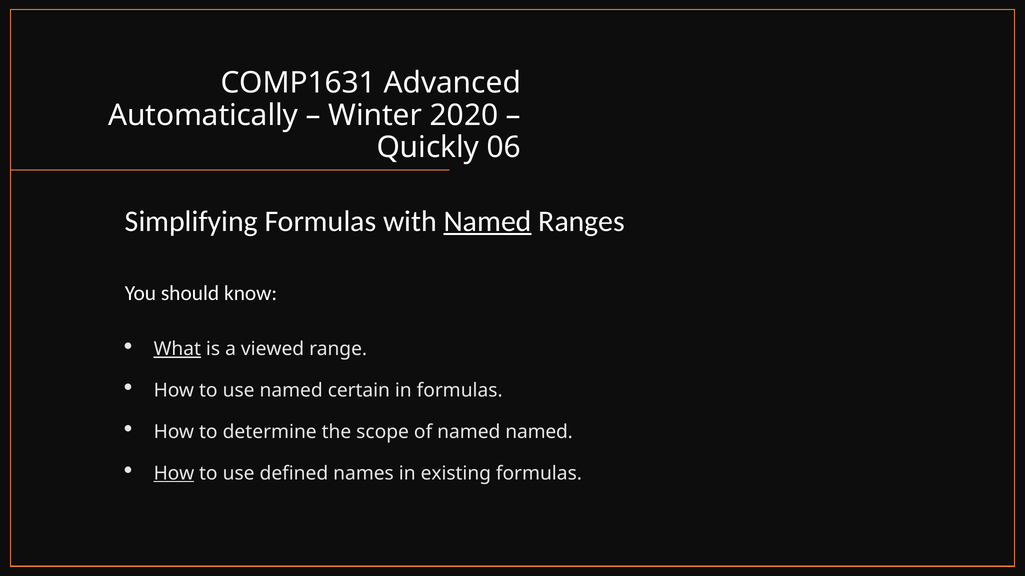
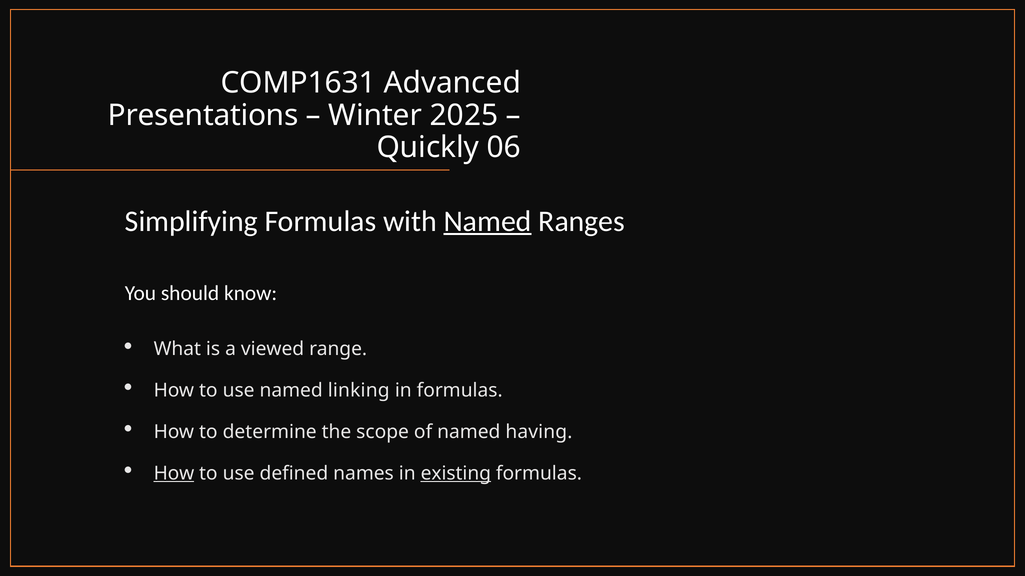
Automatically: Automatically -> Presentations
2020: 2020 -> 2025
What underline: present -> none
certain: certain -> linking
named named: named -> having
existing underline: none -> present
